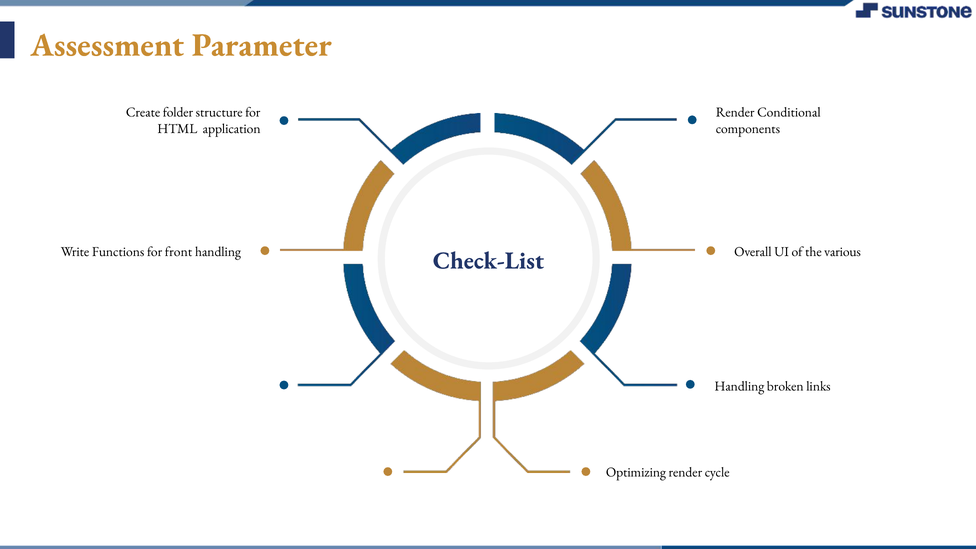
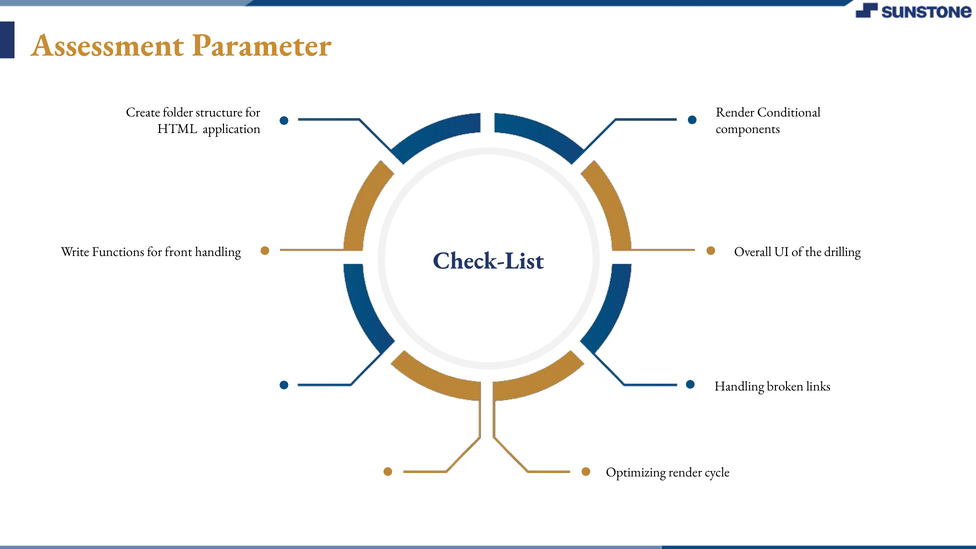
various: various -> drilling
